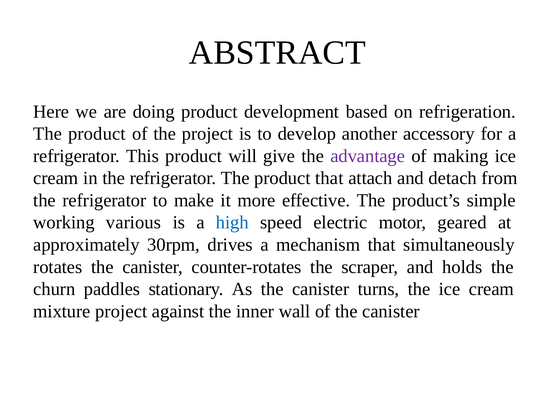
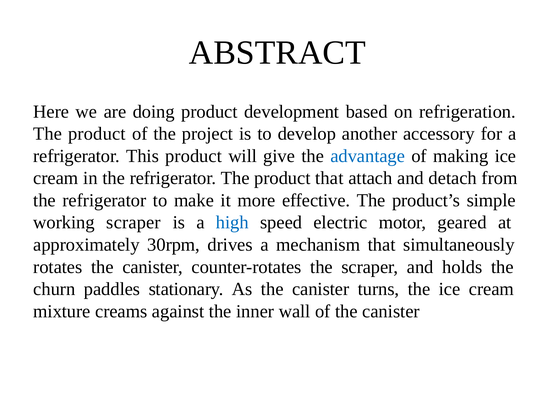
advantage colour: purple -> blue
working various: various -> scraper
mixture project: project -> creams
